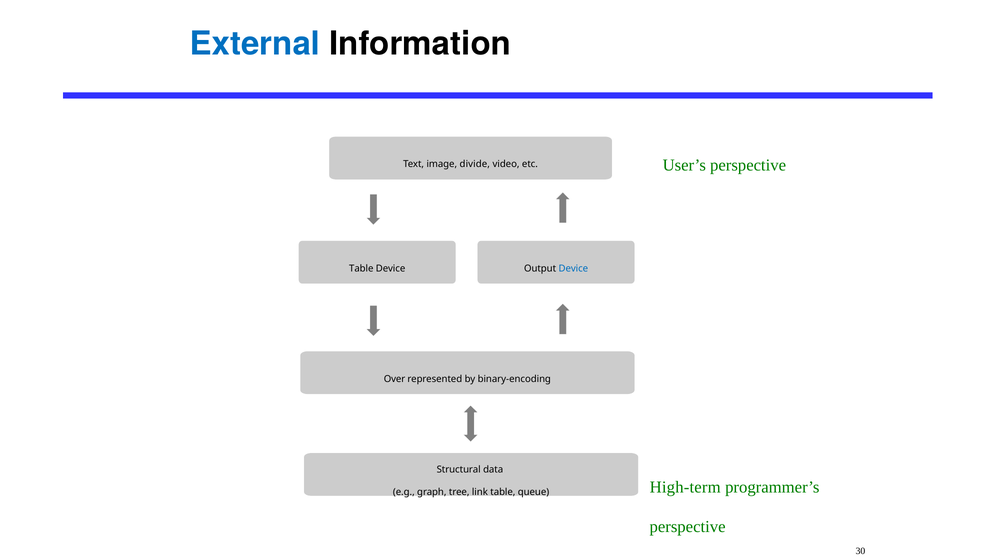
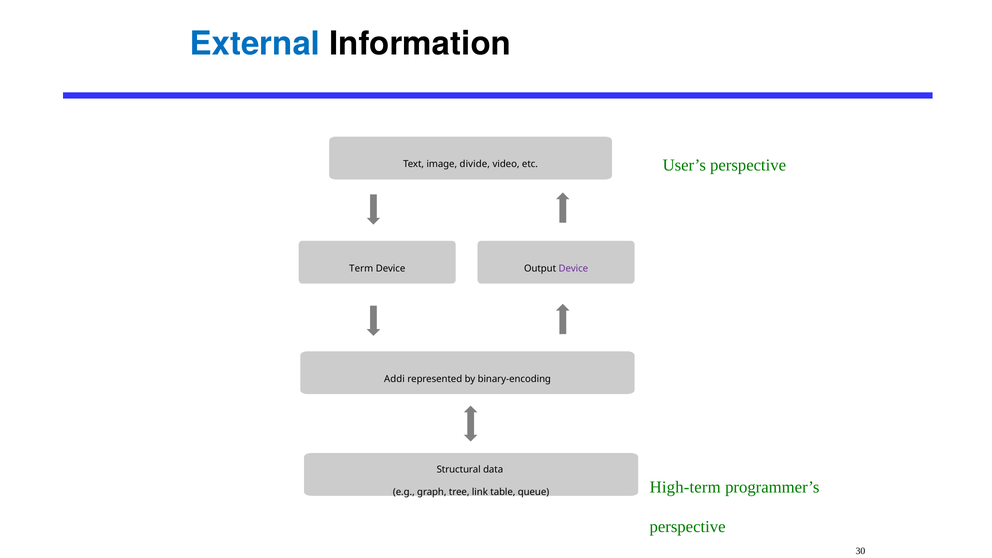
Table at (361, 268): Table -> Term
Device at (573, 268) colour: blue -> purple
Over: Over -> Addi
